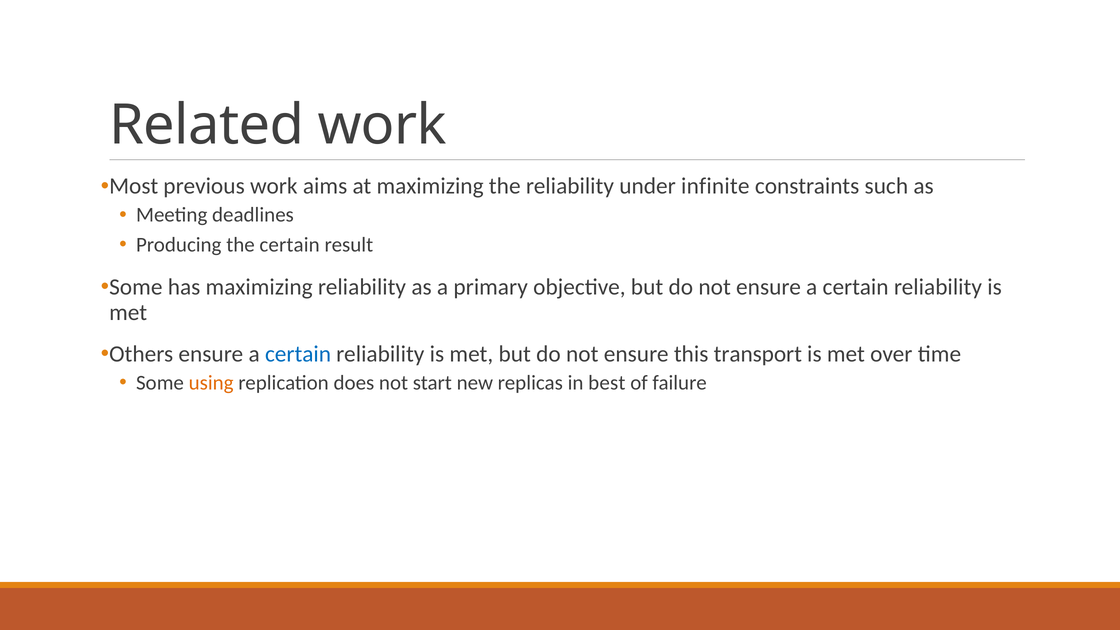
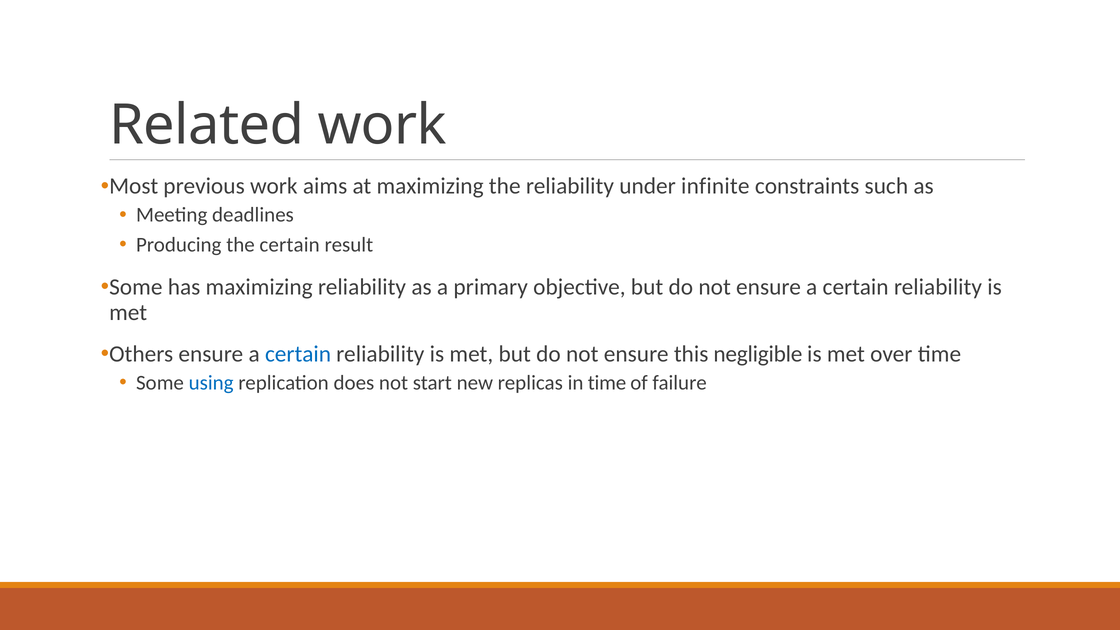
transport: transport -> negligible
using colour: orange -> blue
in best: best -> time
